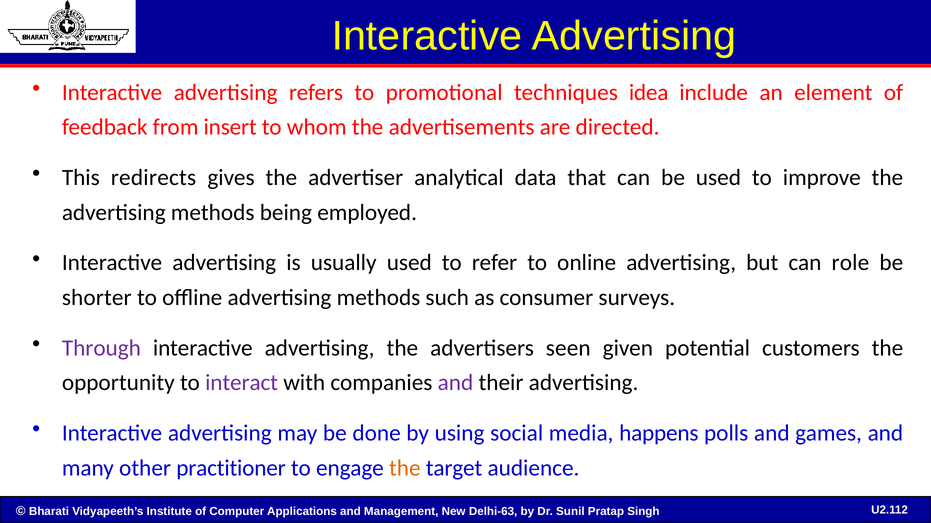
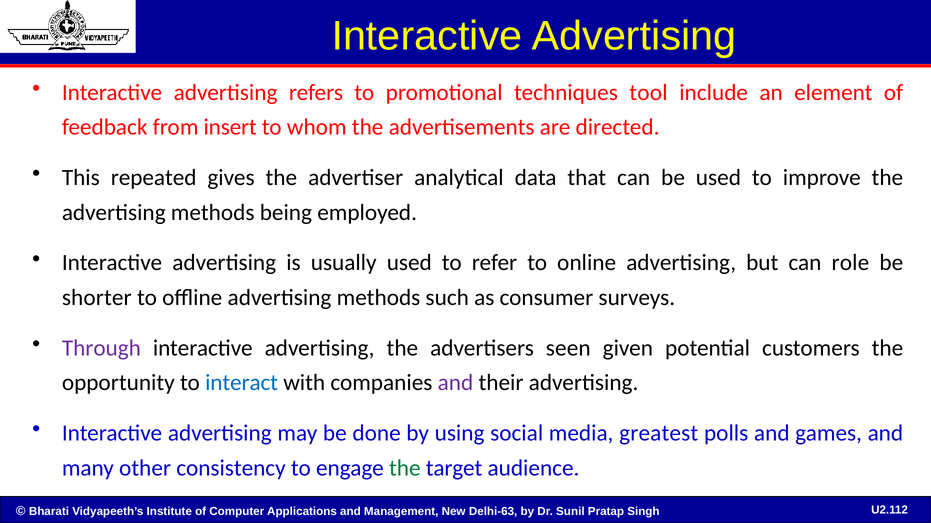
idea: idea -> tool
redirects: redirects -> repeated
interact colour: purple -> blue
happens: happens -> greatest
practitioner: practitioner -> consistency
the at (405, 469) colour: orange -> green
